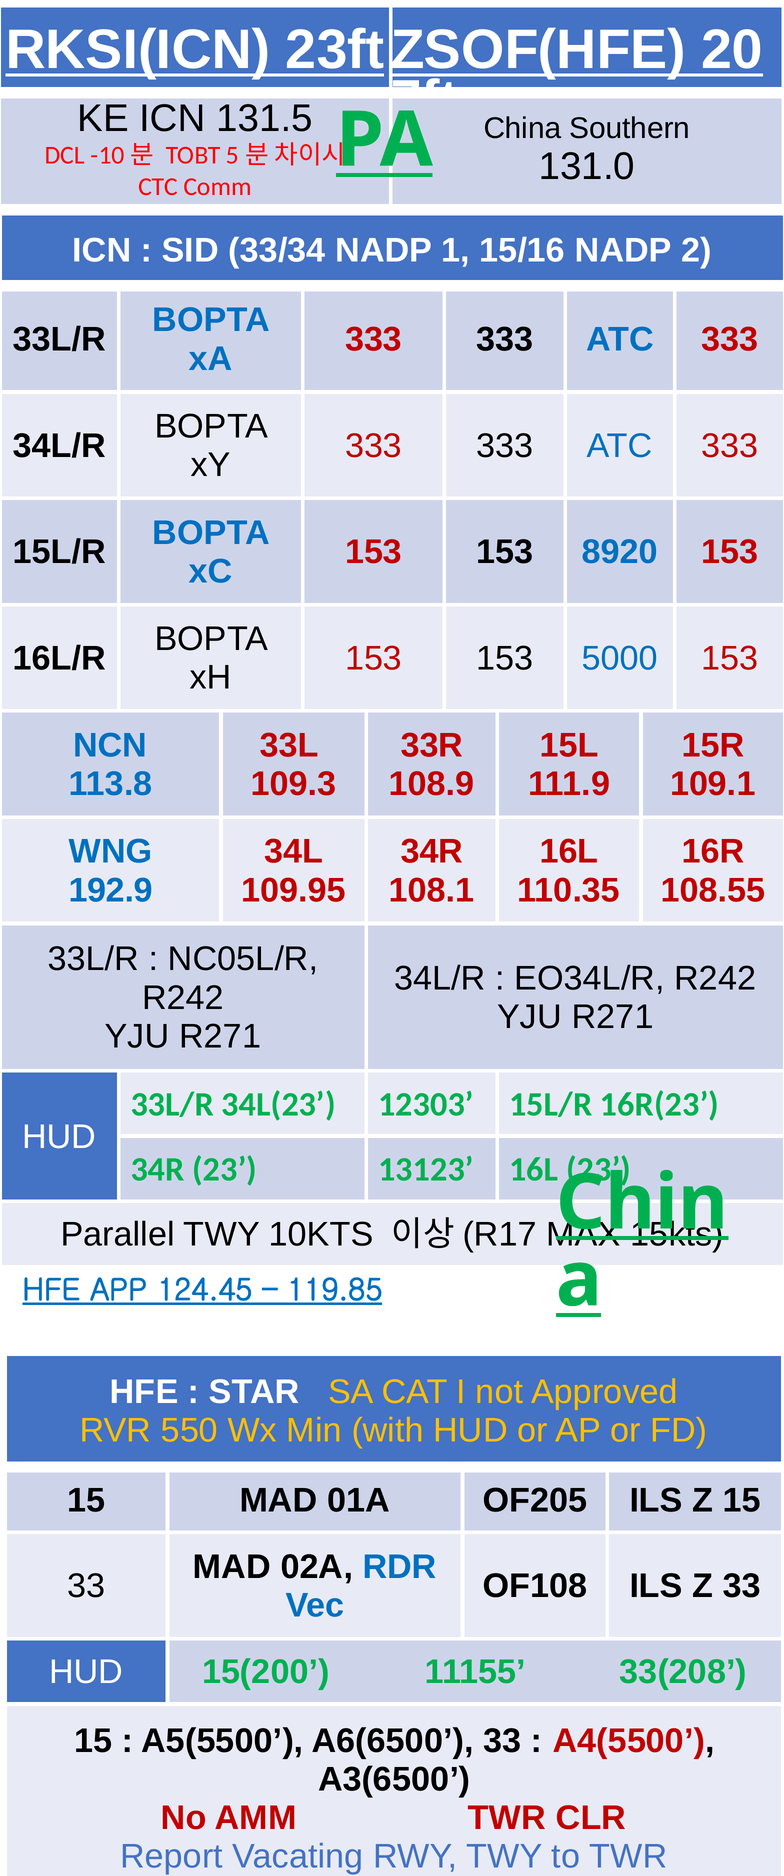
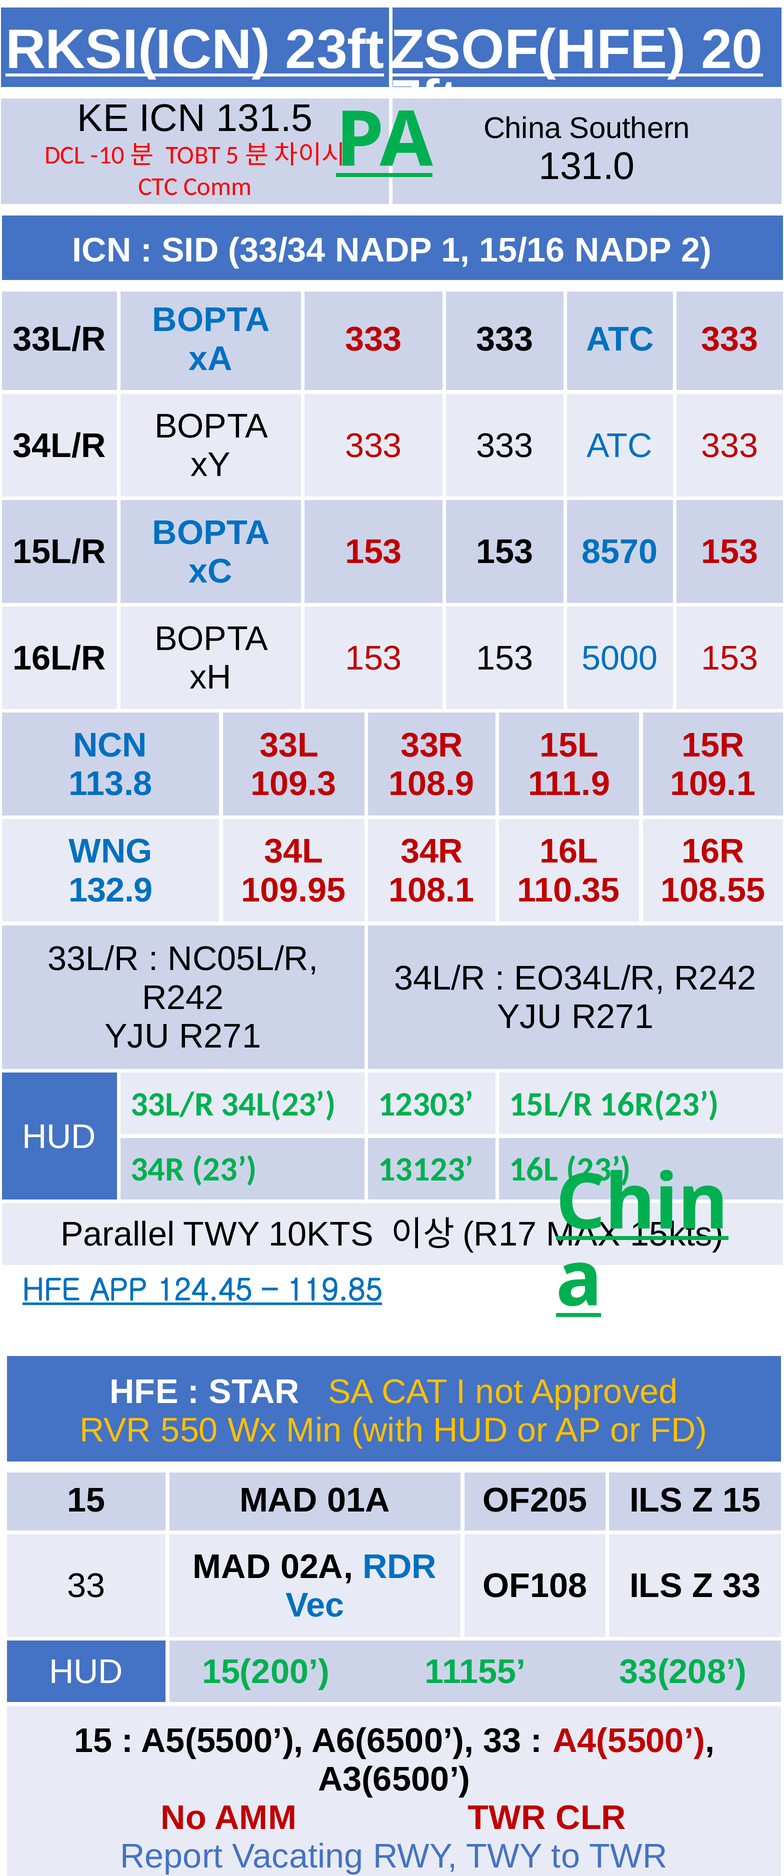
8920: 8920 -> 8570
192.9: 192.9 -> 132.9
